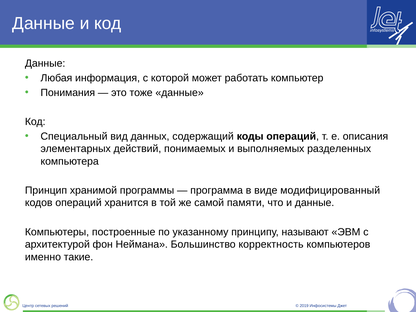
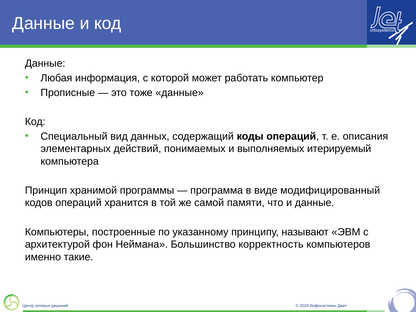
Понимания: Понимания -> Прописные
разделенных: разделенных -> итерируемый
